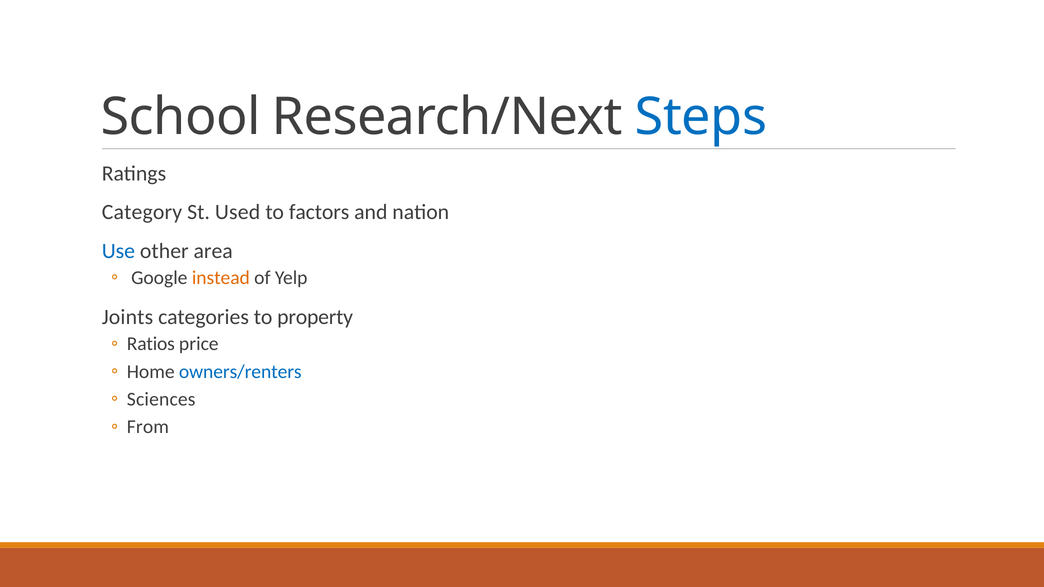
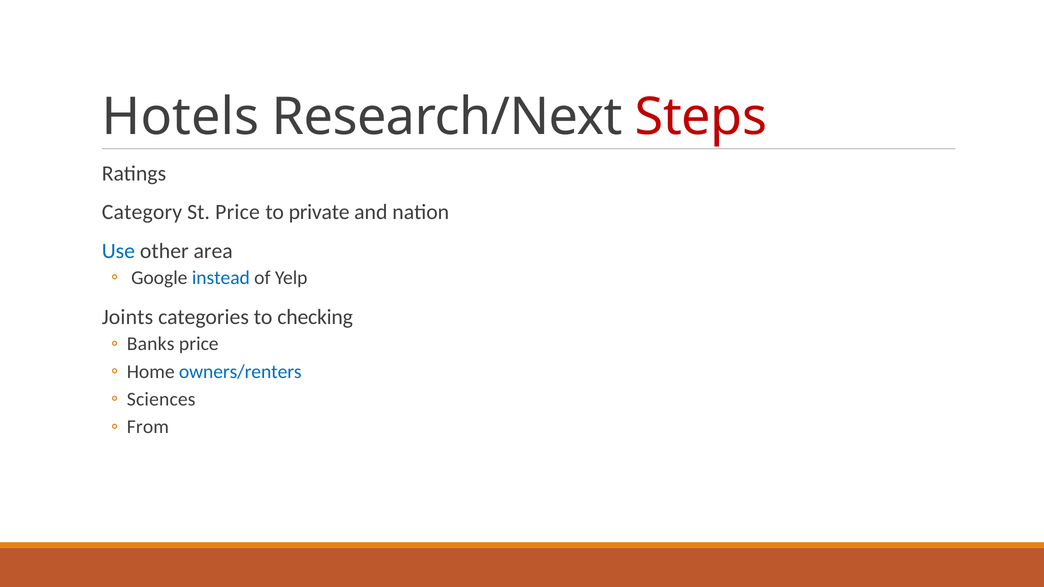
School: School -> Hotels
Steps colour: blue -> red
St Used: Used -> Price
factors: factors -> private
instead colour: orange -> blue
property: property -> checking
Ratios: Ratios -> Banks
